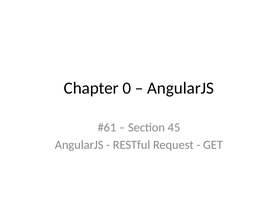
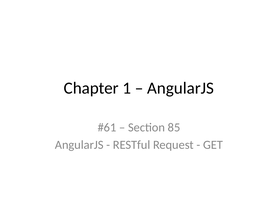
0: 0 -> 1
45: 45 -> 85
